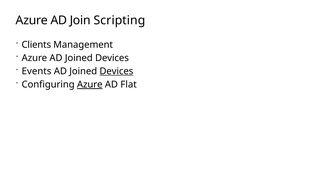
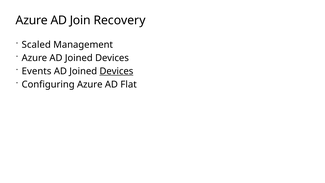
Scripting: Scripting -> Recovery
Clients: Clients -> Scaled
Azure at (90, 84) underline: present -> none
